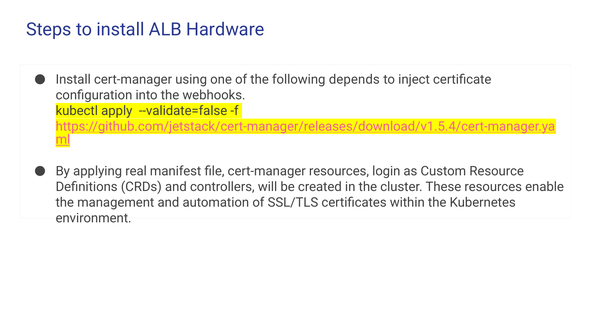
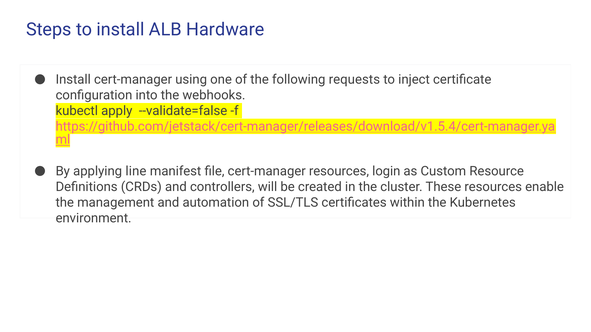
depends: depends -> requests
real: real -> line
